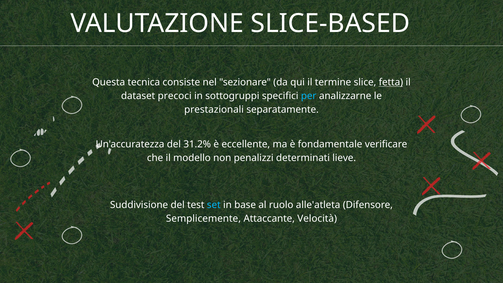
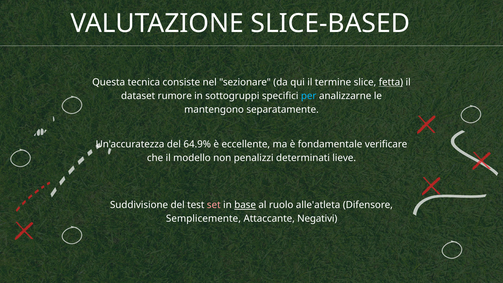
precoci: precoci -> rumore
prestazionali: prestazionali -> mantengono
31.2%: 31.2% -> 64.9%
set colour: light blue -> pink
base underline: none -> present
Velocità: Velocità -> Negativi
